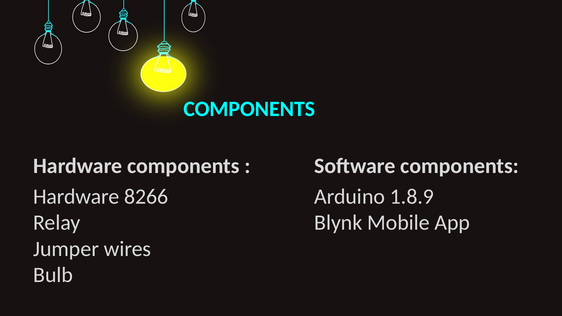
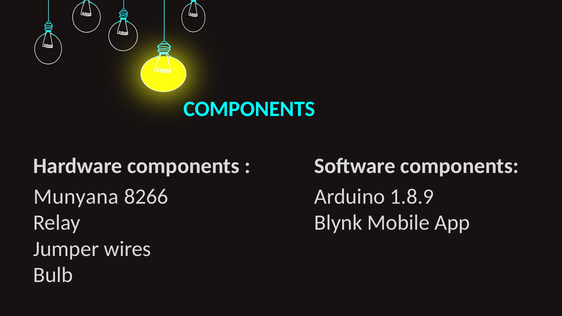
Hardware at (76, 197): Hardware -> Munyana
